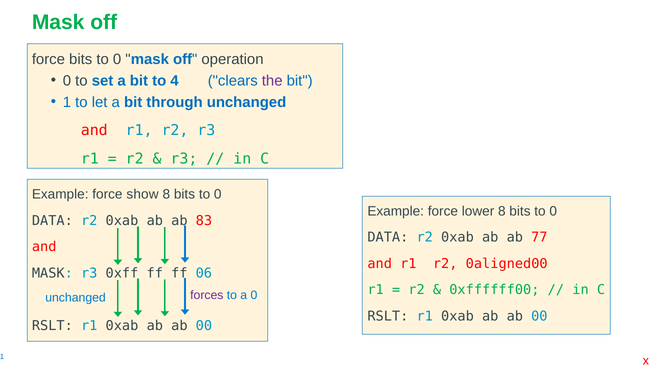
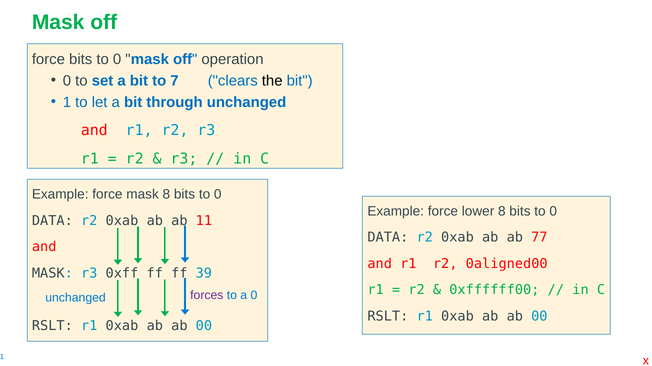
4: 4 -> 7
the colour: purple -> black
force show: show -> mask
ab 83: 83 -> 11
06: 06 -> 39
